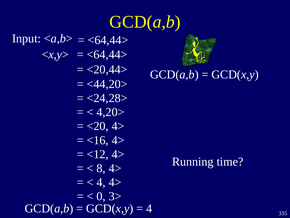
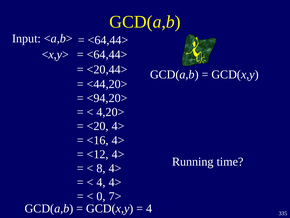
<24,28>: <24,28> -> <94,20>
3>: 3> -> 7>
